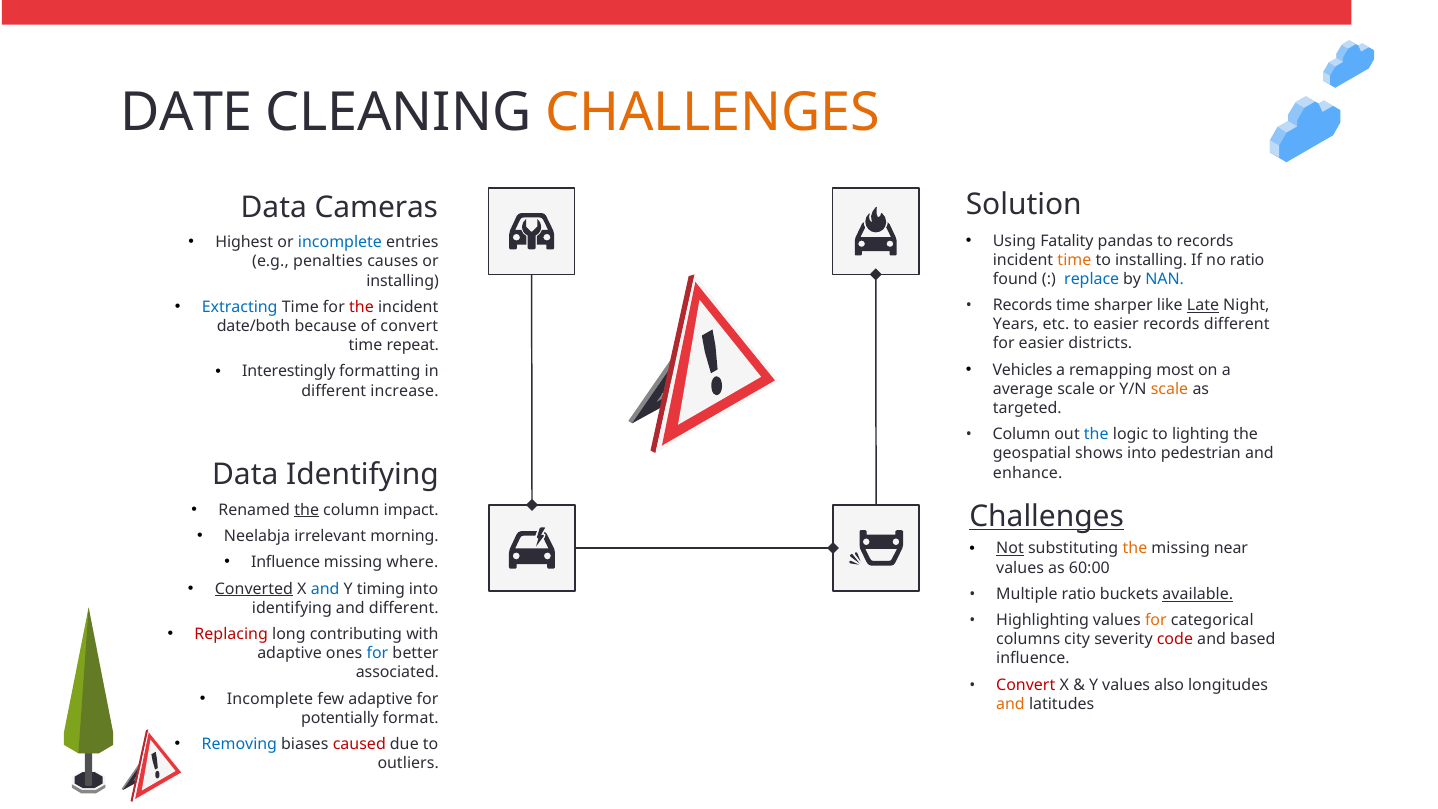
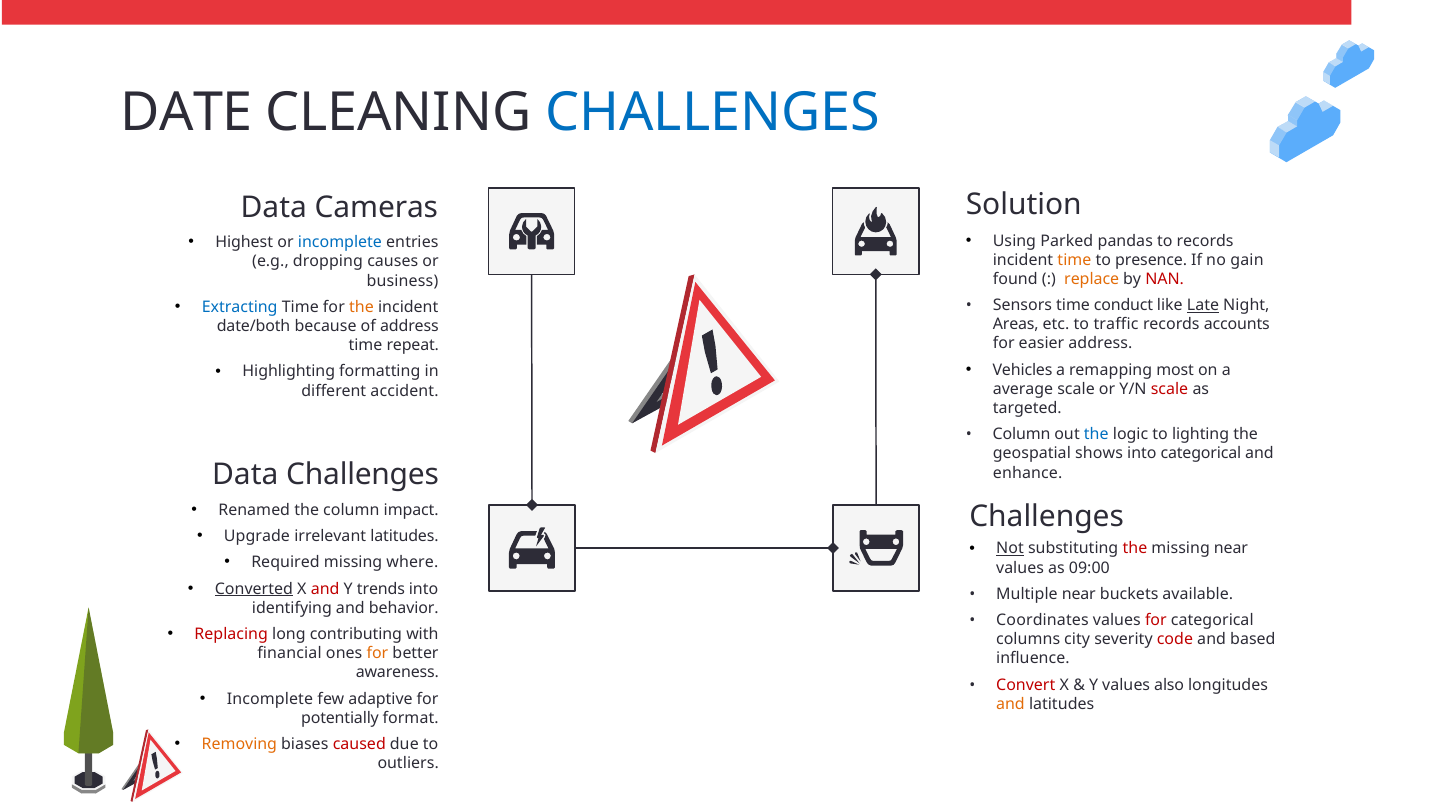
CHALLENGES at (713, 112) colour: orange -> blue
Fatality: Fatality -> Parked
to installing: installing -> presence
no ratio: ratio -> gain
penalties: penalties -> dropping
replace colour: blue -> orange
NAN colour: blue -> red
installing at (403, 281): installing -> business
the at (361, 307) colour: red -> orange
Records at (1023, 305): Records -> Sensors
sharper: sharper -> conduct
Years: Years -> Areas
to easier: easier -> traffic
records different: different -> accounts
of convert: convert -> address
easier districts: districts -> address
Interestingly: Interestingly -> Highlighting
scale at (1169, 389) colour: orange -> red
increase: increase -> accident
into pedestrian: pedestrian -> categorical
Data Identifying: Identifying -> Challenges
the at (307, 510) underline: present -> none
Challenges at (1047, 517) underline: present -> none
Neelabja: Neelabja -> Upgrade
irrelevant morning: morning -> latitudes
the at (1135, 549) colour: orange -> red
Influence at (286, 562): Influence -> Required
60:00: 60:00 -> 09:00
and at (325, 589) colour: blue -> red
timing: timing -> trends
Multiple ratio: ratio -> near
available underline: present -> none
and different: different -> behavior
Highlighting: Highlighting -> Coordinates
for at (1156, 620) colour: orange -> red
adaptive at (290, 653): adaptive -> financial
for at (377, 653) colour: blue -> orange
associated: associated -> awareness
Removing colour: blue -> orange
